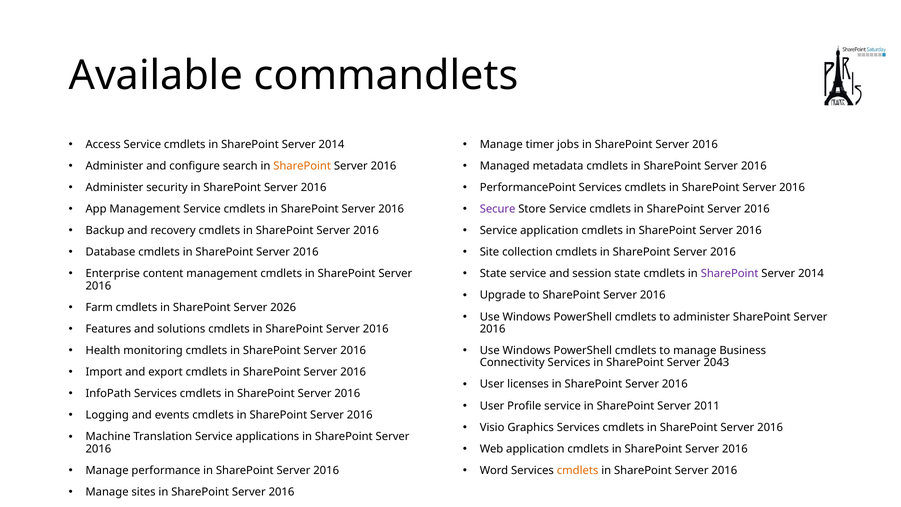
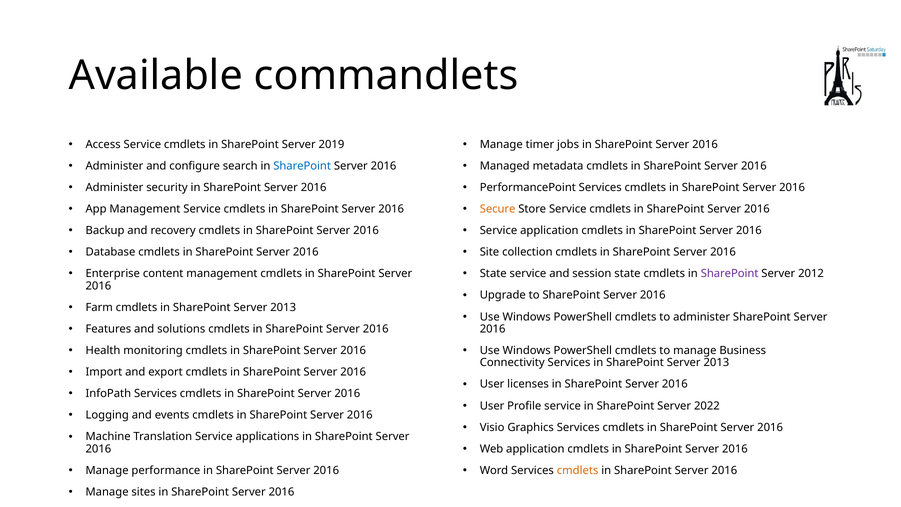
2014 at (331, 144): 2014 -> 2019
SharePoint at (302, 166) colour: orange -> blue
Secure colour: purple -> orange
2014 at (811, 274): 2014 -> 2012
2026 at (283, 307): 2026 -> 2013
2043 at (716, 363): 2043 -> 2013
2011: 2011 -> 2022
